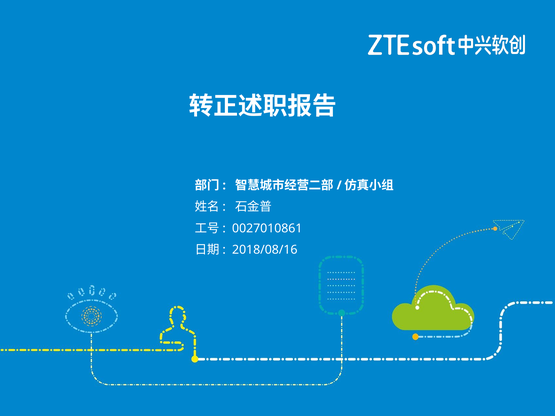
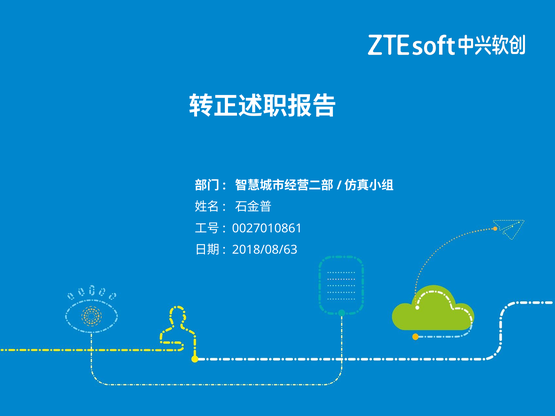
2018/08/16: 2018/08/16 -> 2018/08/63
